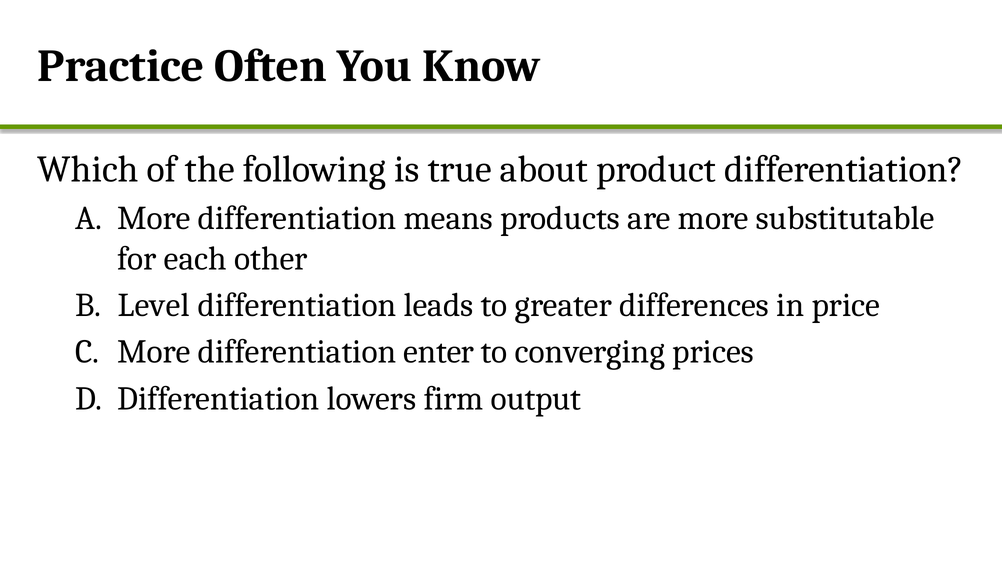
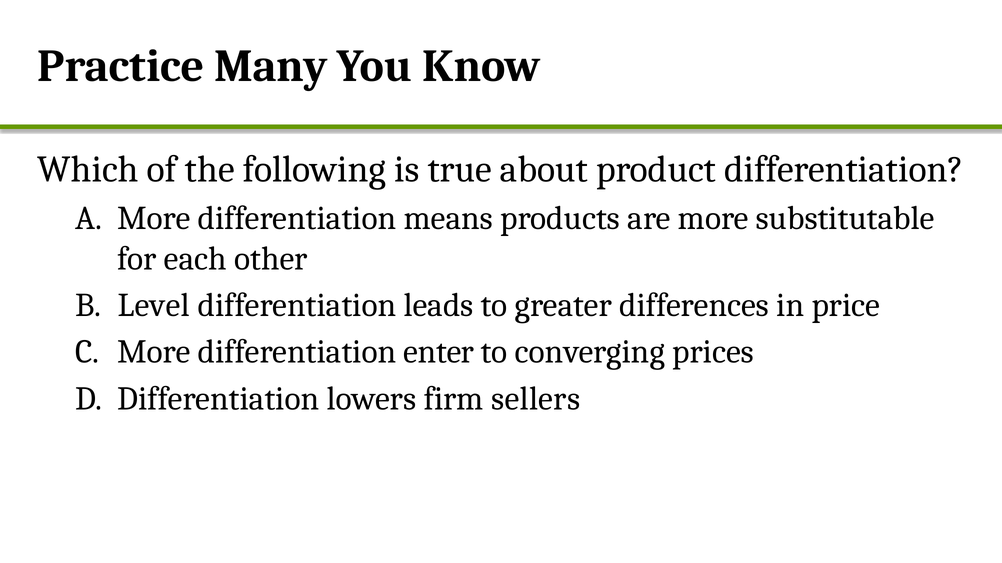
Often: Often -> Many
output: output -> sellers
